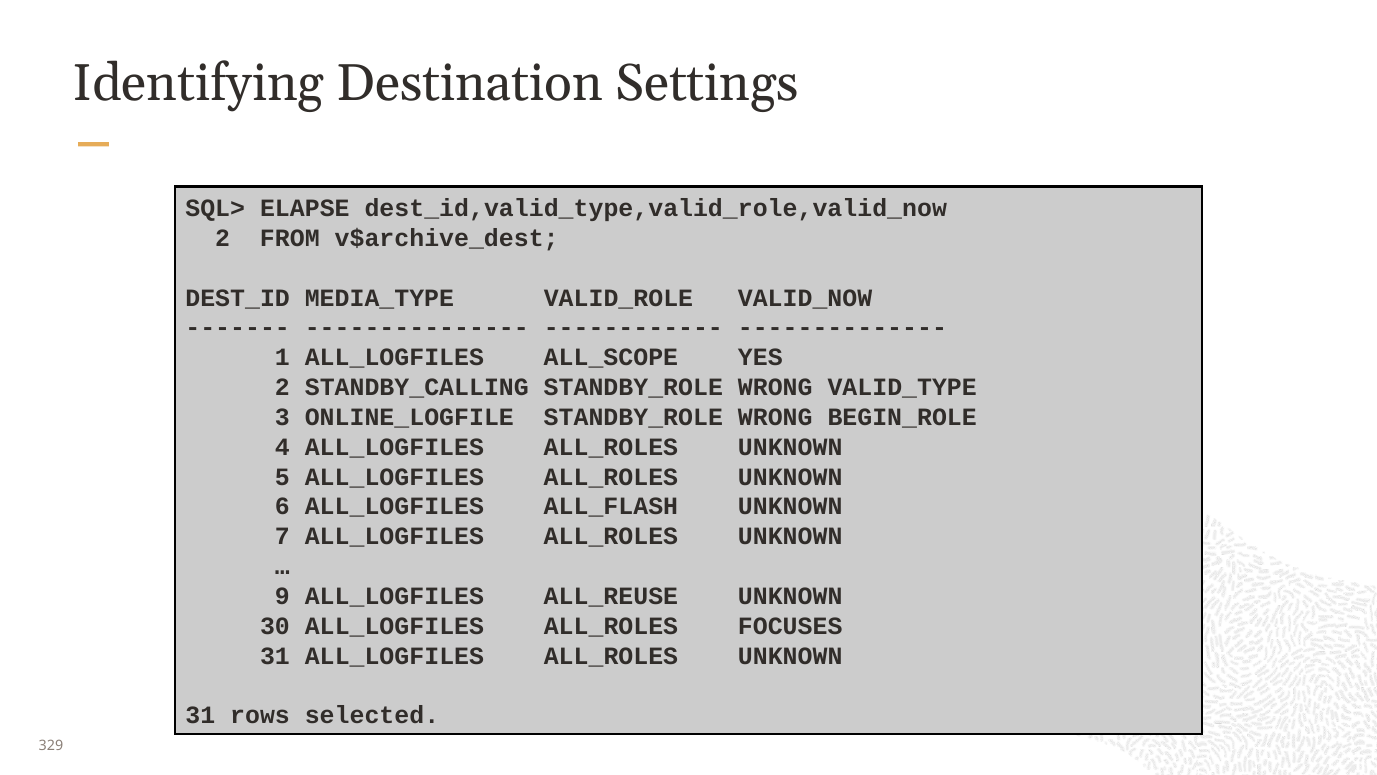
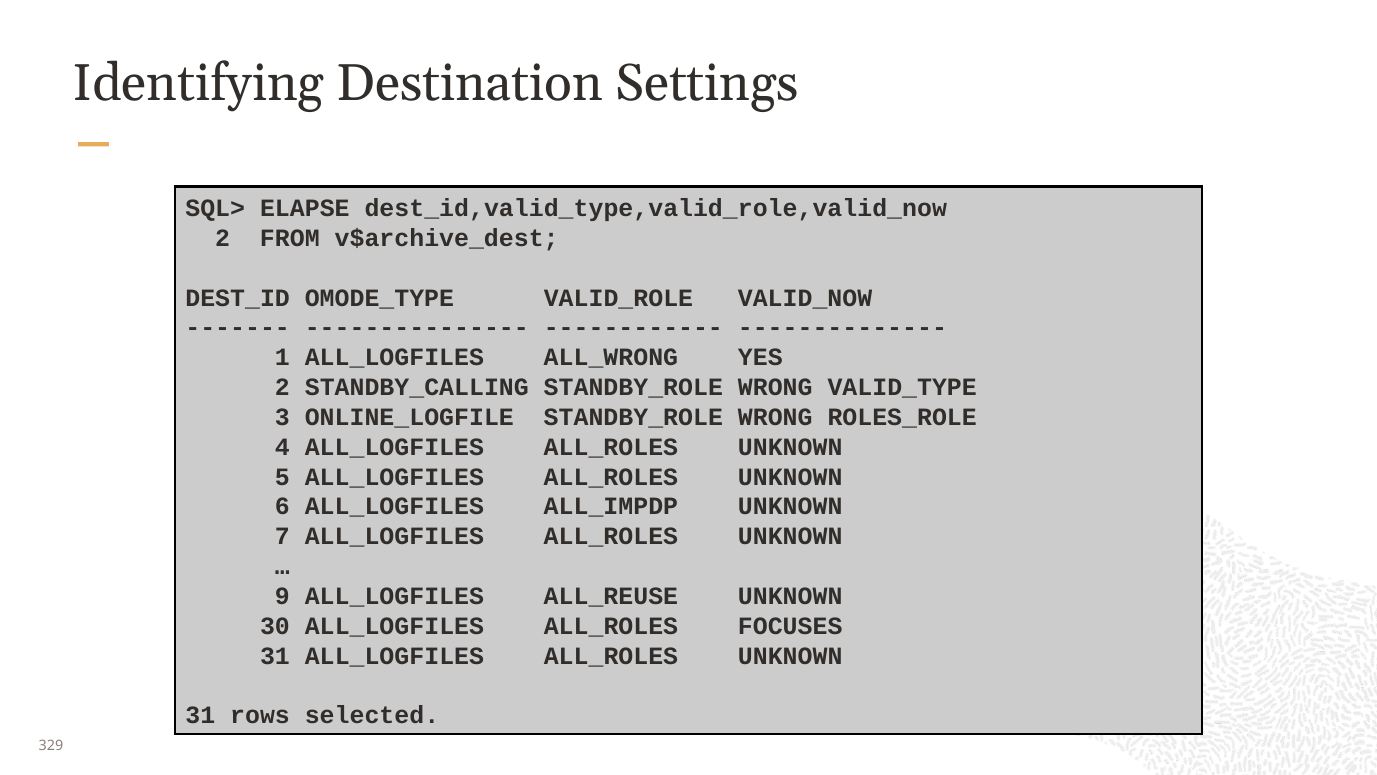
MEDIA_TYPE: MEDIA_TYPE -> OMODE_TYPE
ALL_SCOPE: ALL_SCOPE -> ALL_WRONG
BEGIN_ROLE: BEGIN_ROLE -> ROLES_ROLE
ALL_FLASH: ALL_FLASH -> ALL_IMPDP
